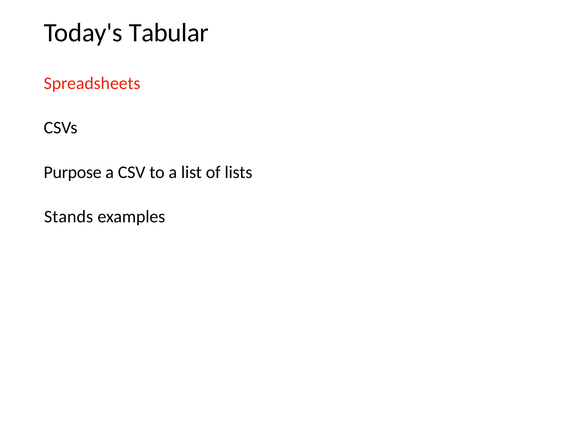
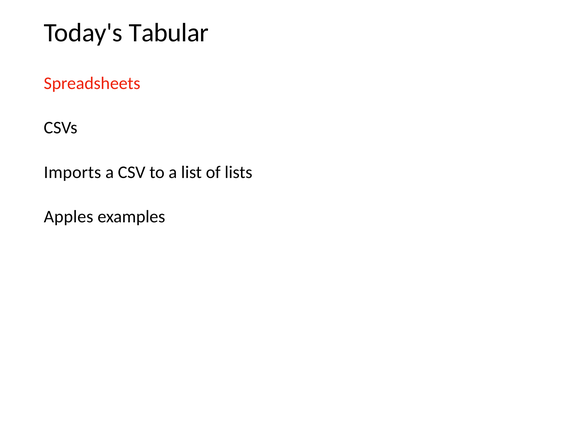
Purpose: Purpose -> Imports
Stands: Stands -> Apples
